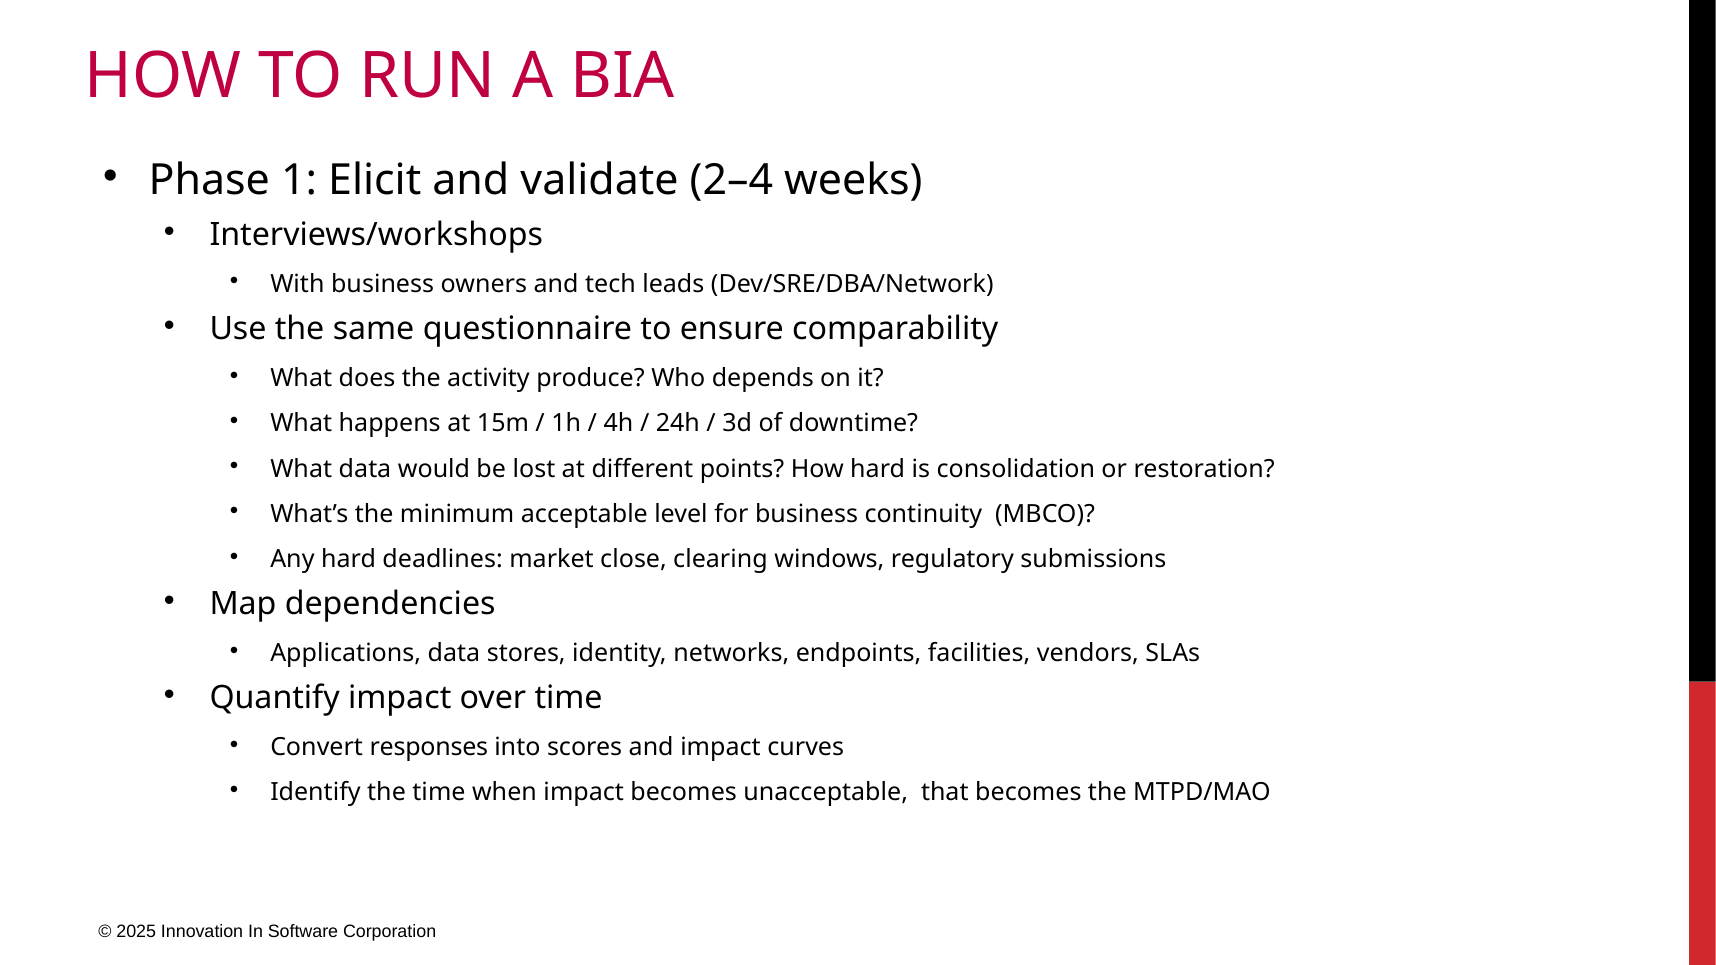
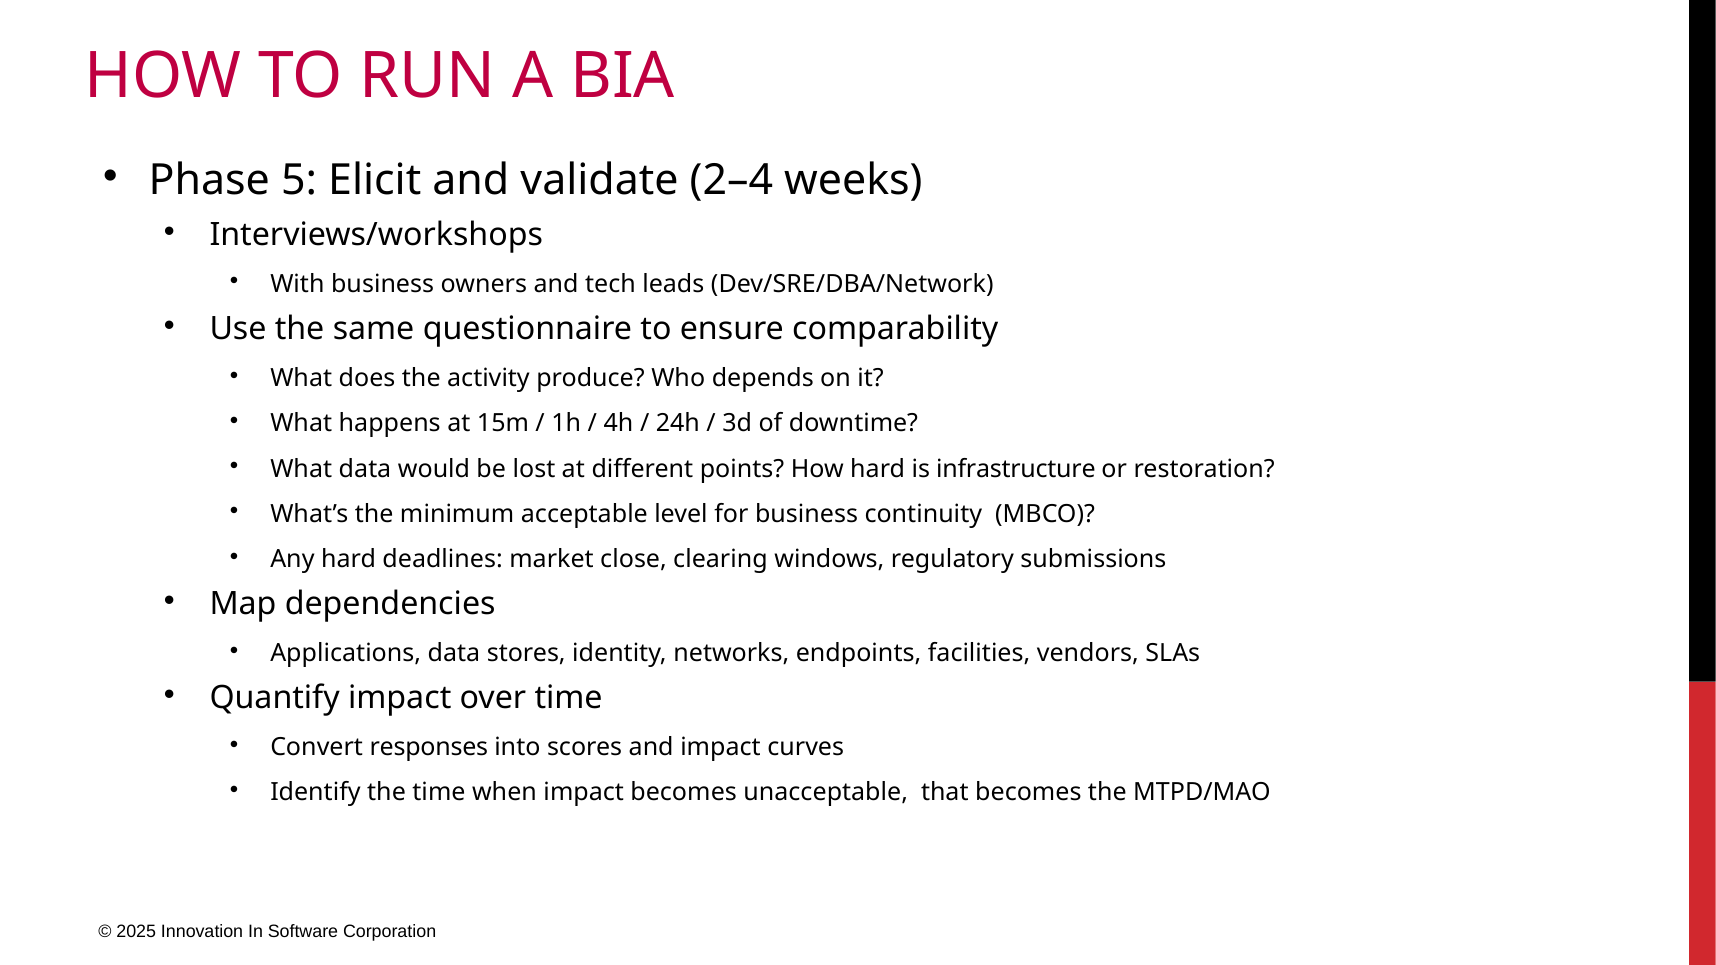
1: 1 -> 5
consolidation: consolidation -> infrastructure
